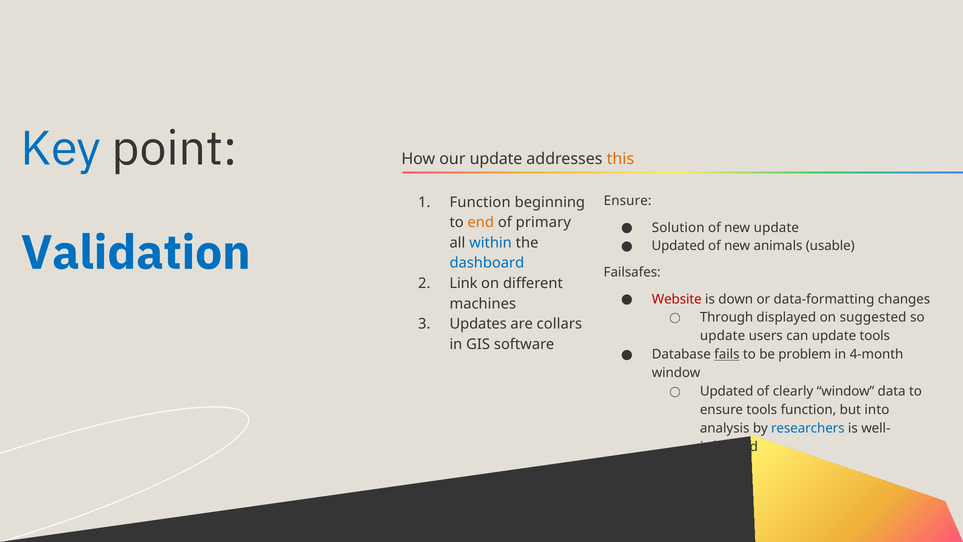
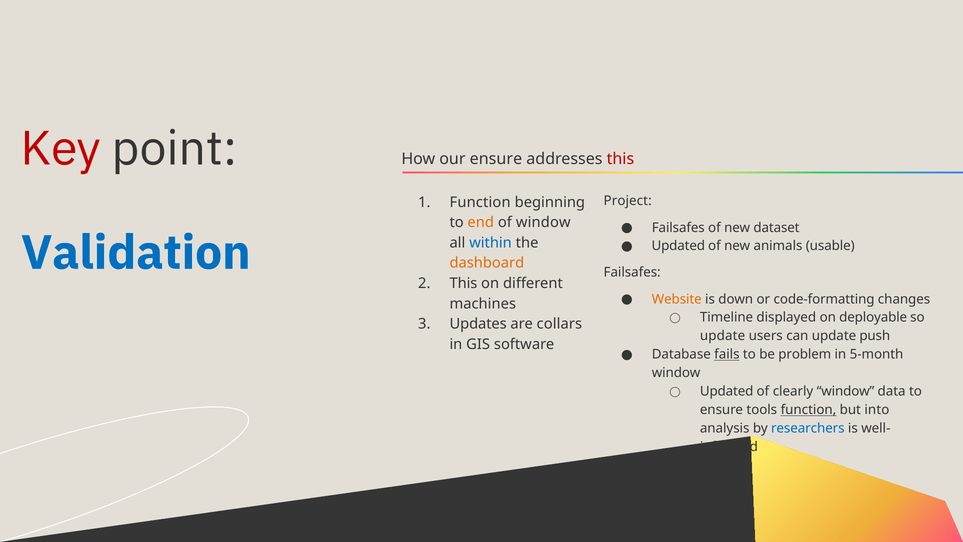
Key colour: blue -> red
our update: update -> ensure
this at (620, 159) colour: orange -> red
Ensure at (628, 201): Ensure -> Project
of primary: primary -> window
Solution at (678, 227): Solution -> Failsafes
new update: update -> dataset
dashboard colour: blue -> orange
Link at (463, 283): Link -> This
Website colour: red -> orange
data-formatting: data-formatting -> code-formatting
Through: Through -> Timeline
suggested: suggested -> deployable
update tools: tools -> push
4-month: 4-month -> 5-month
function at (808, 410) underline: none -> present
